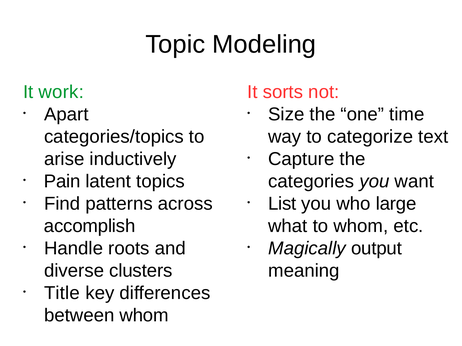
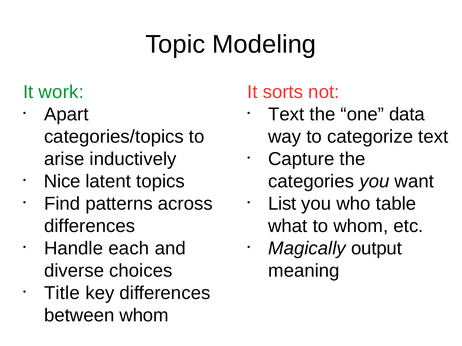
Size at (286, 114): Size -> Text
time: time -> data
Pain: Pain -> Nice
large: large -> table
accomplish at (90, 226): accomplish -> differences
roots: roots -> each
clusters: clusters -> choices
